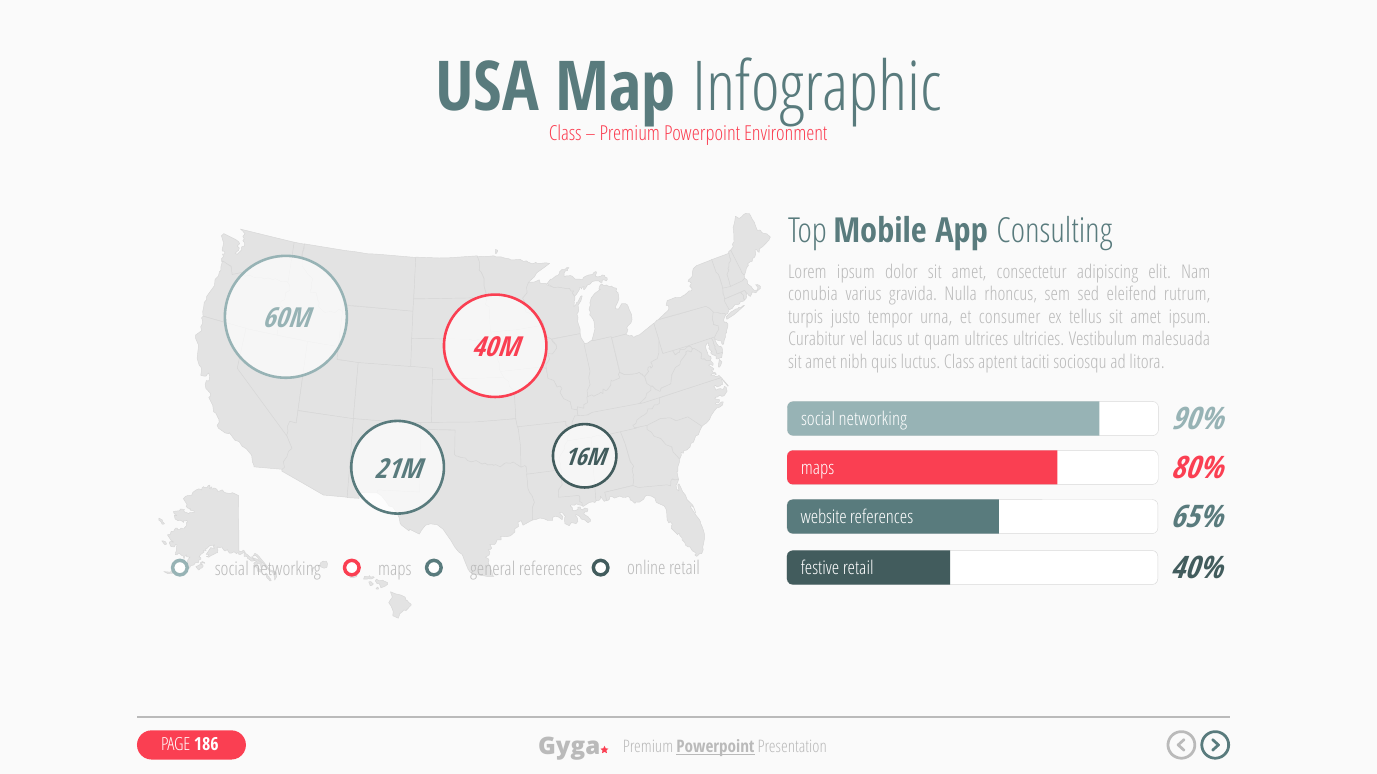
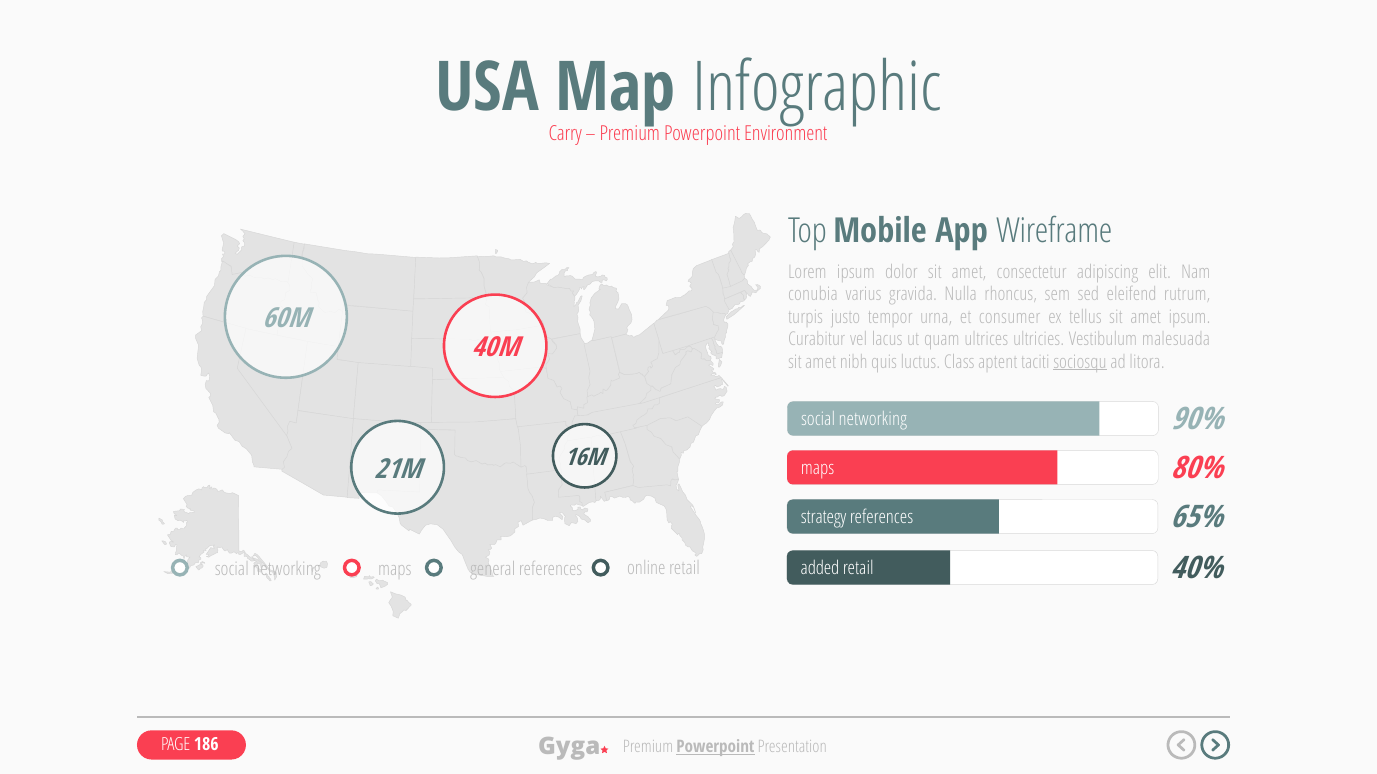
Class at (565, 134): Class -> Carry
Consulting: Consulting -> Wireframe
sociosqu underline: none -> present
website: website -> strategy
festive: festive -> added
